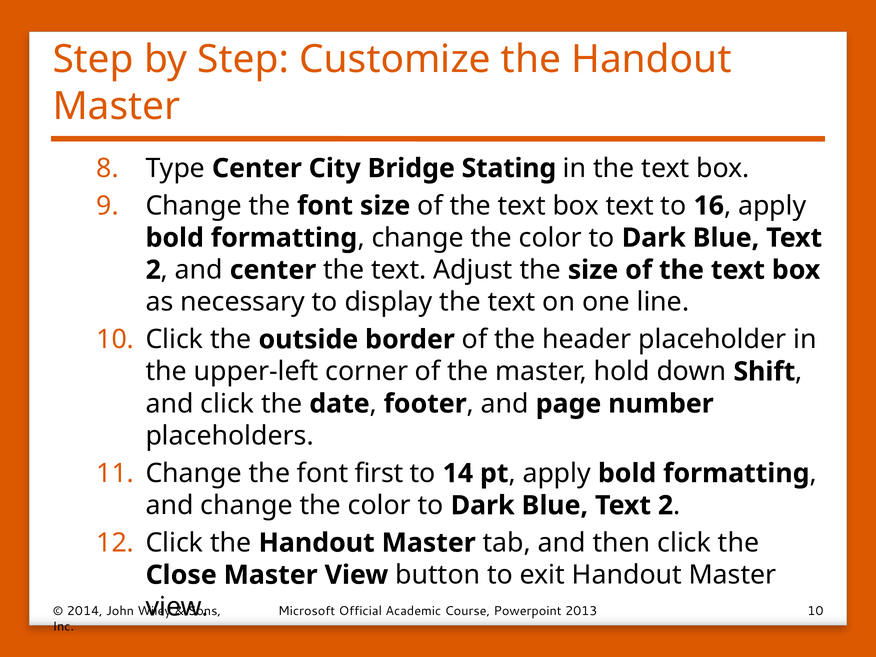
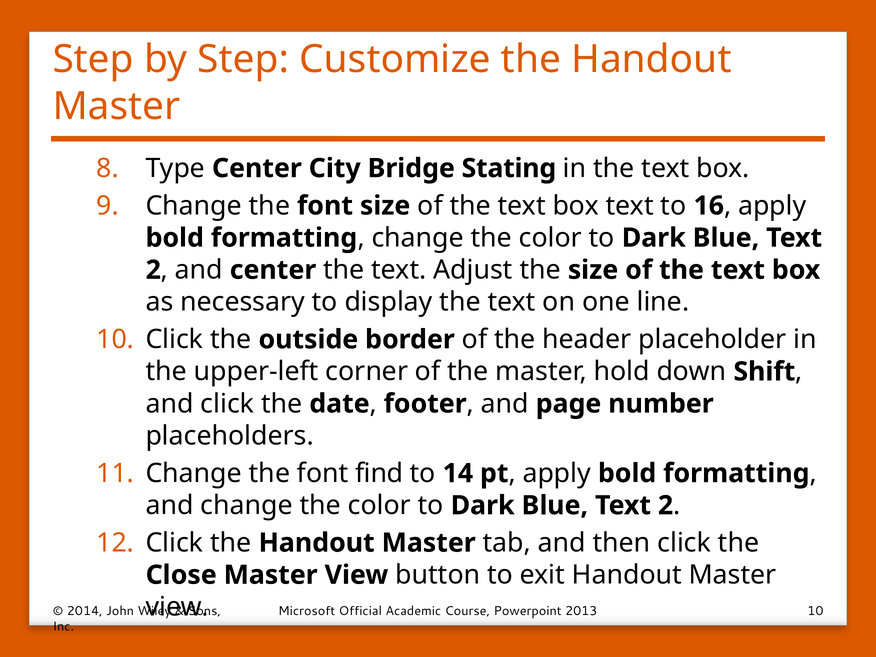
first: first -> find
